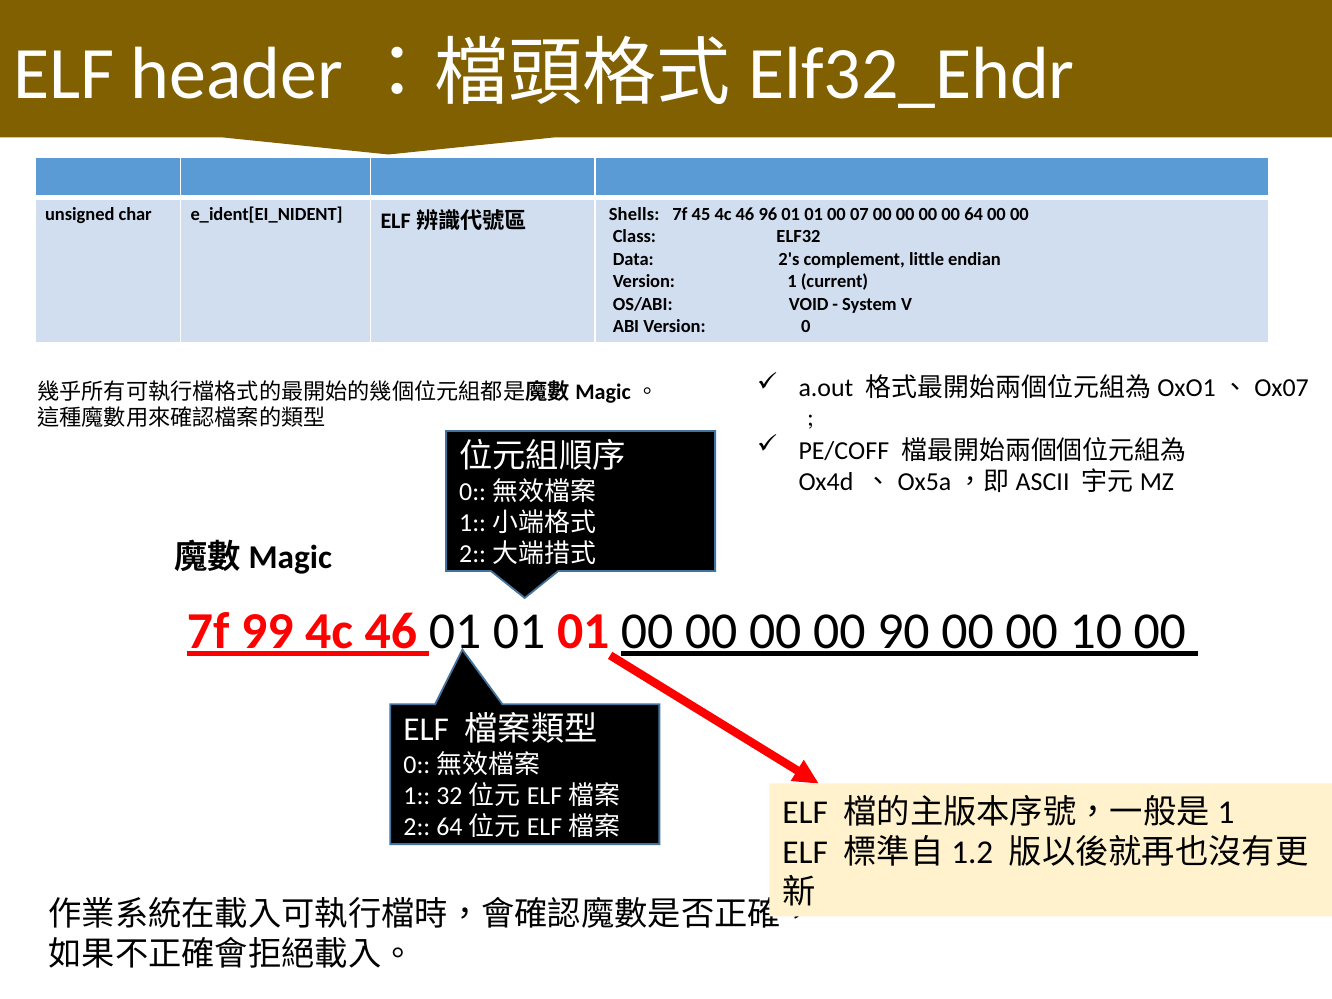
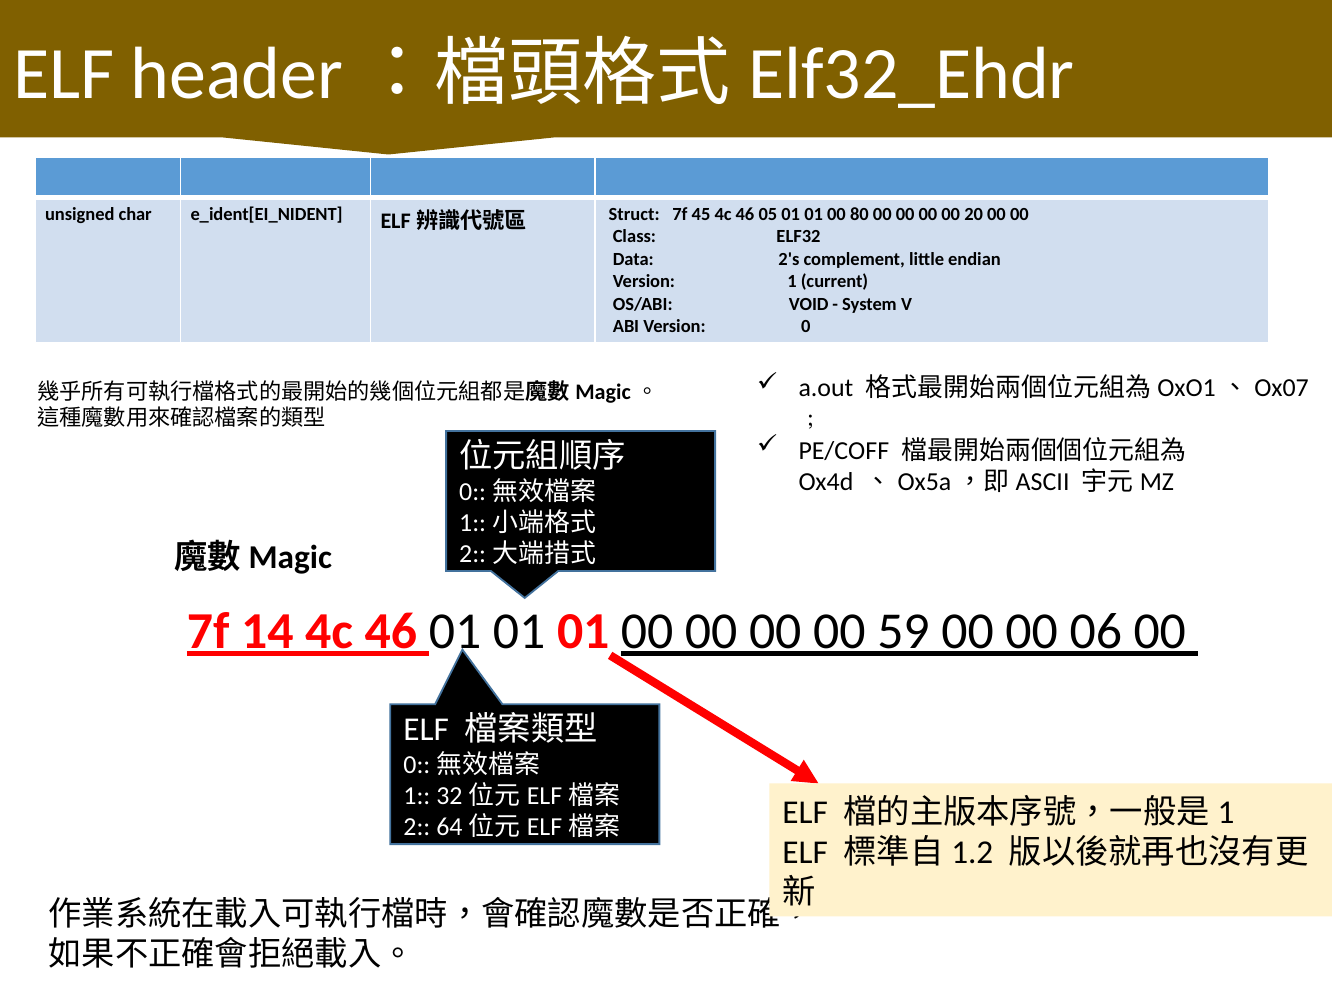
Shells: Shells -> Struct
96: 96 -> 05
07: 07 -> 80
64: 64 -> 20
99: 99 -> 14
90: 90 -> 59
10: 10 -> 06
